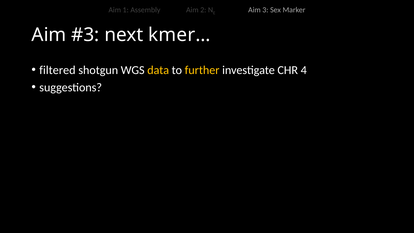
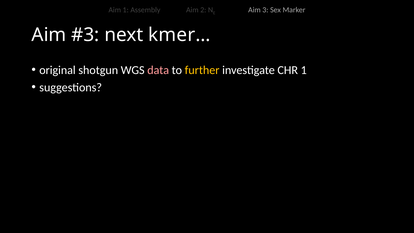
filtered: filtered -> original
data colour: yellow -> pink
CHR 4: 4 -> 1
